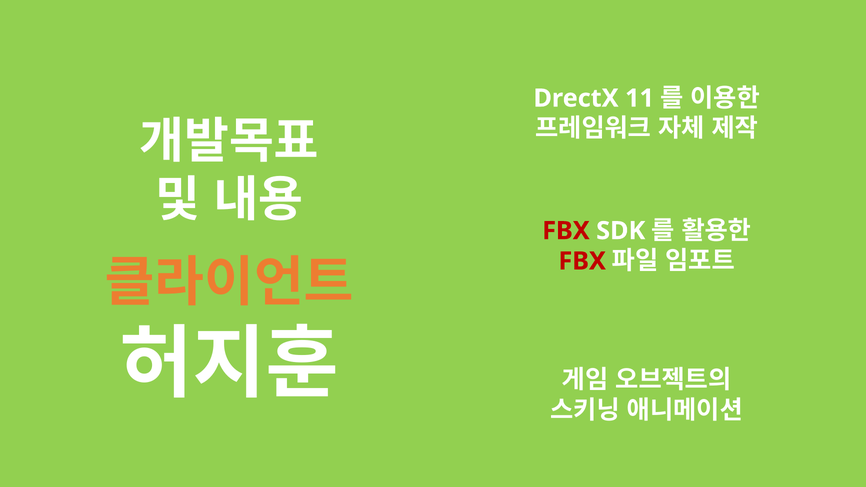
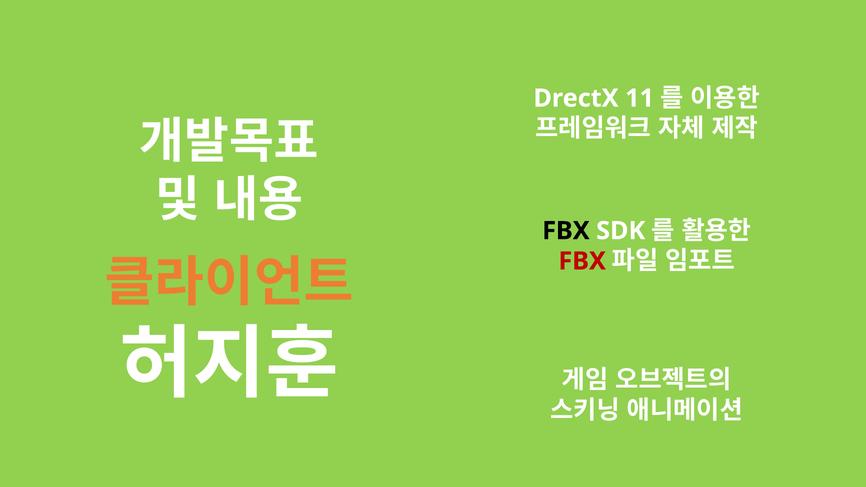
FBX at (566, 231) colour: red -> black
